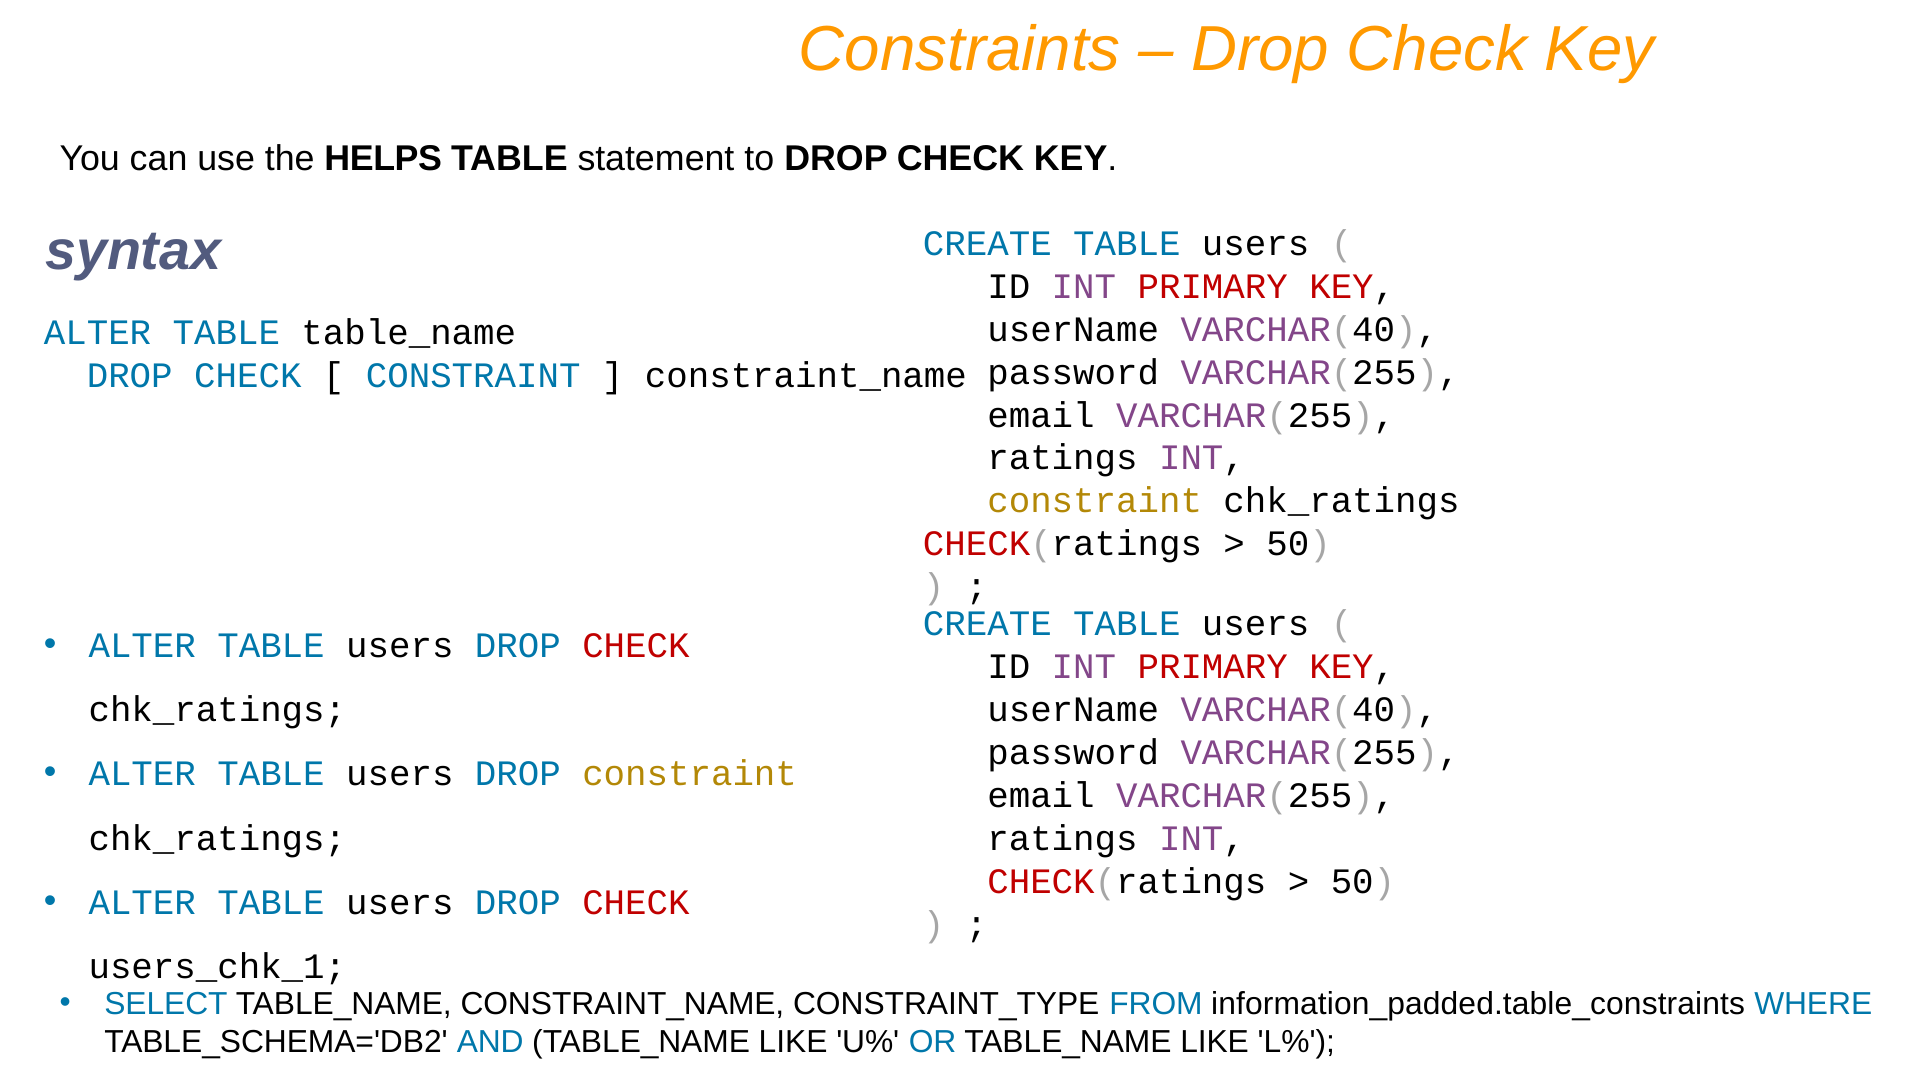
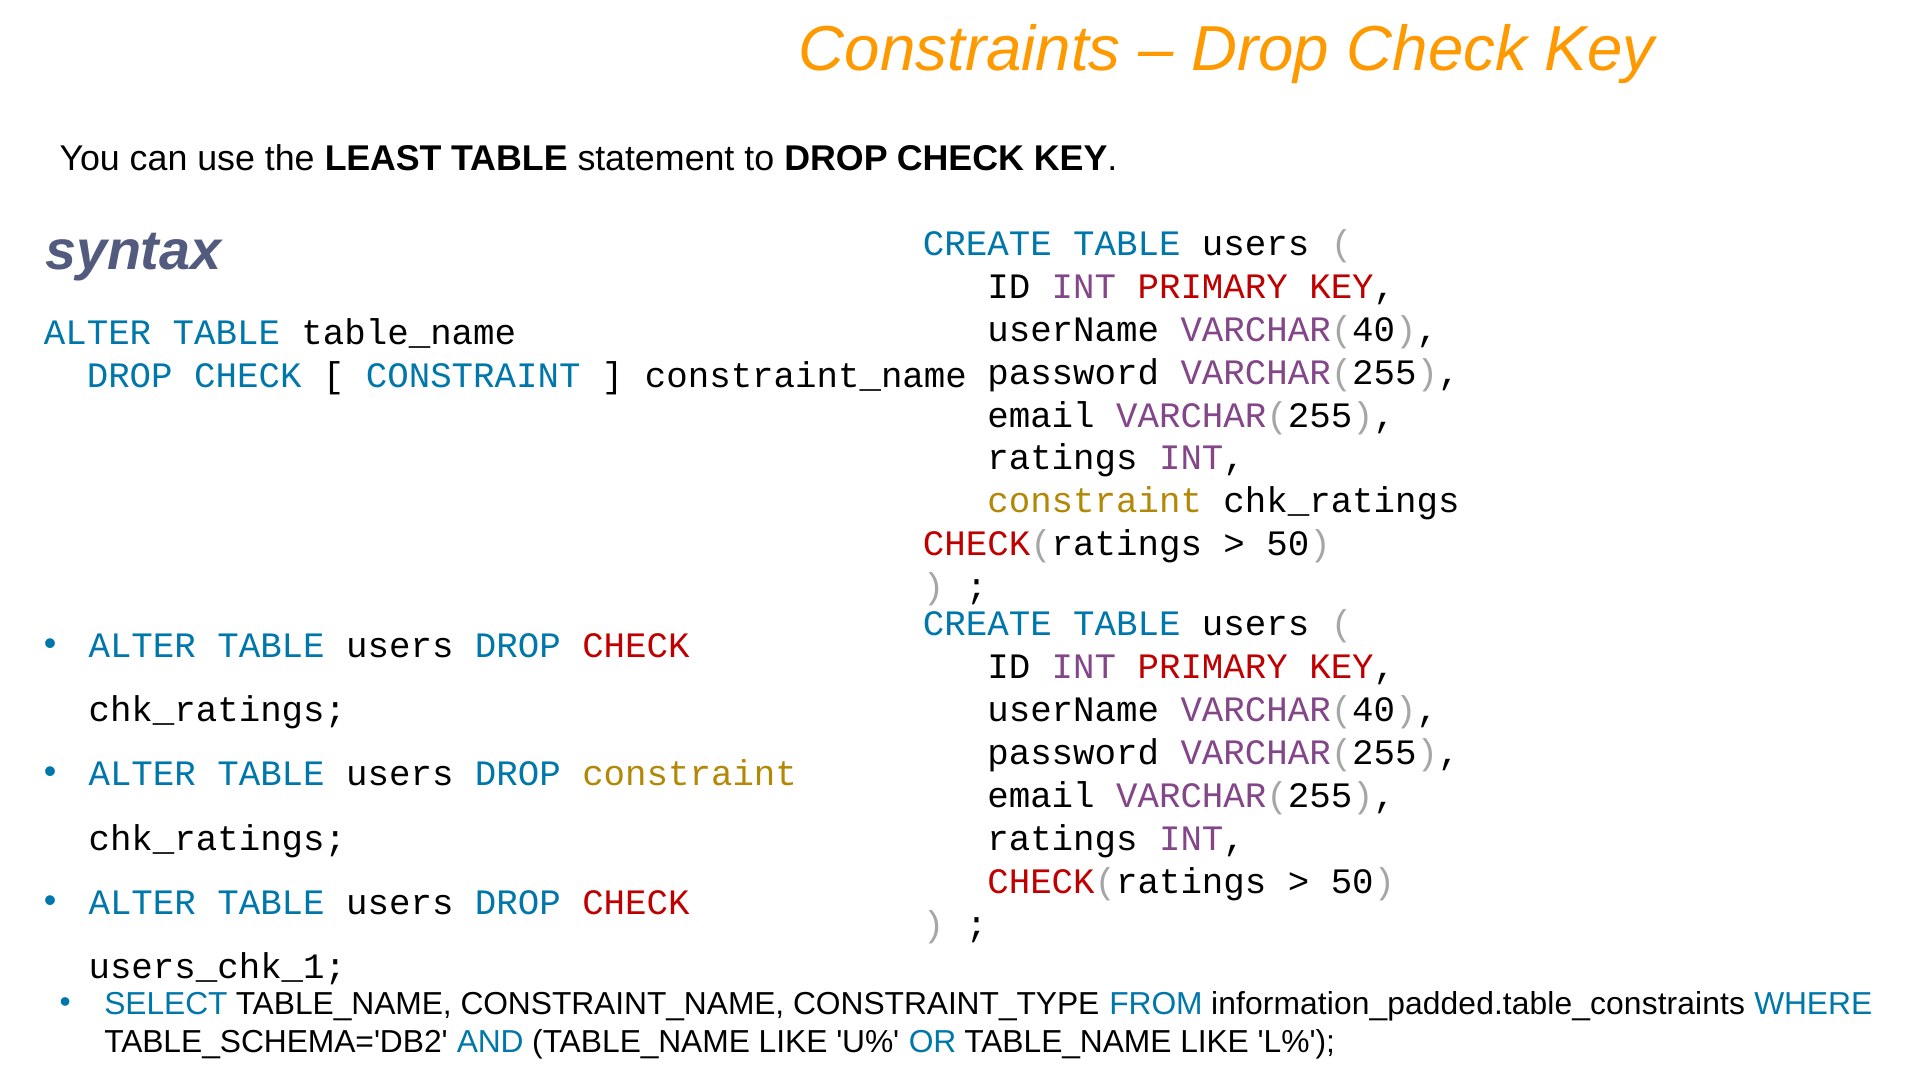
HELPS: HELPS -> LEAST
